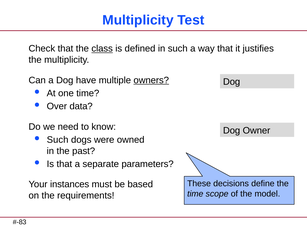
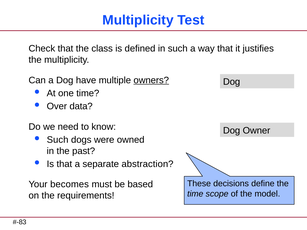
class underline: present -> none
parameters: parameters -> abstraction
instances: instances -> becomes
